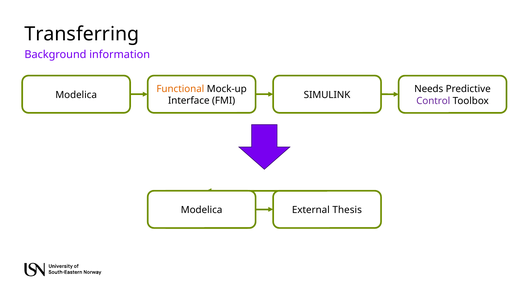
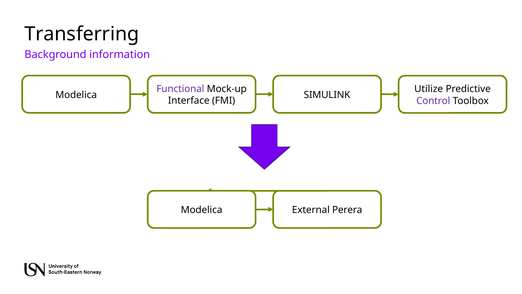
Functional colour: orange -> purple
Needs: Needs -> Utilize
Thesis: Thesis -> Perera
